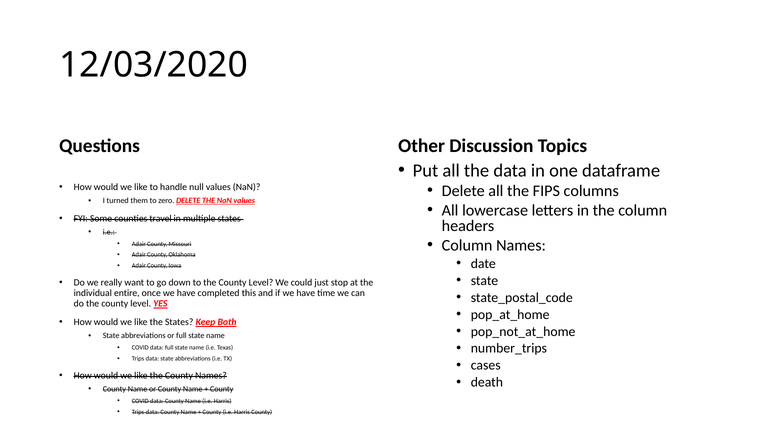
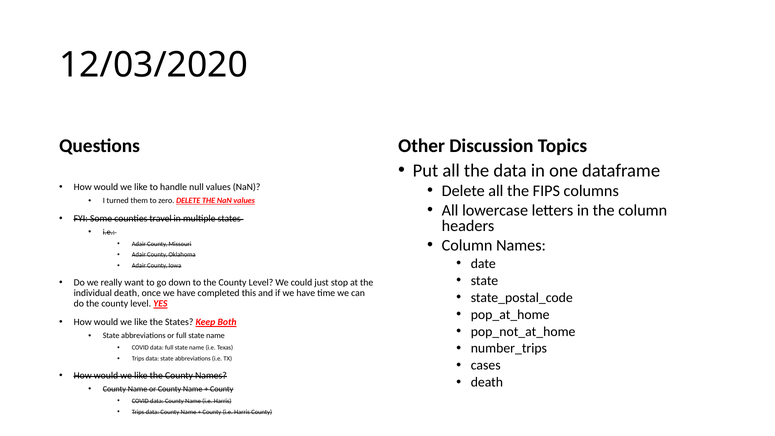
individual entire: entire -> death
